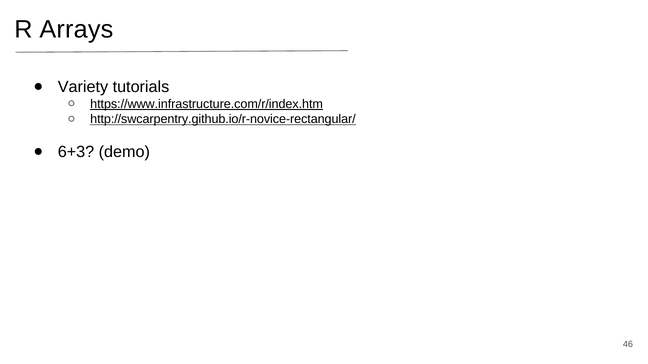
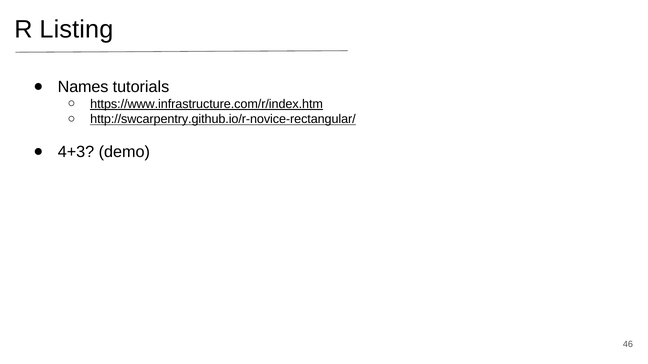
Arrays: Arrays -> Listing
Variety: Variety -> Names
6+3: 6+3 -> 4+3
